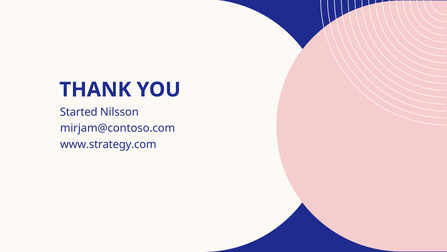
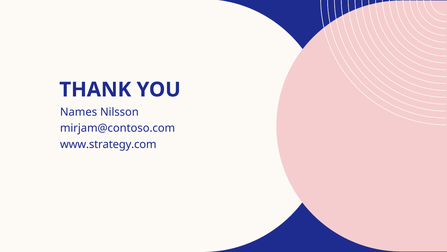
Started: Started -> Names
